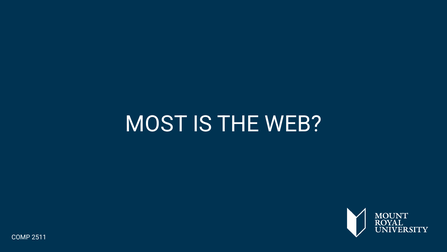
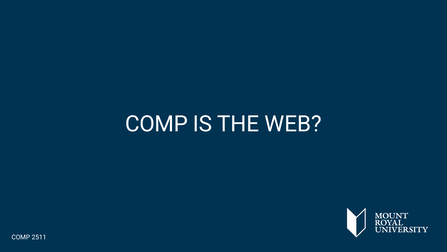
MOST at (156, 124): MOST -> COMP
